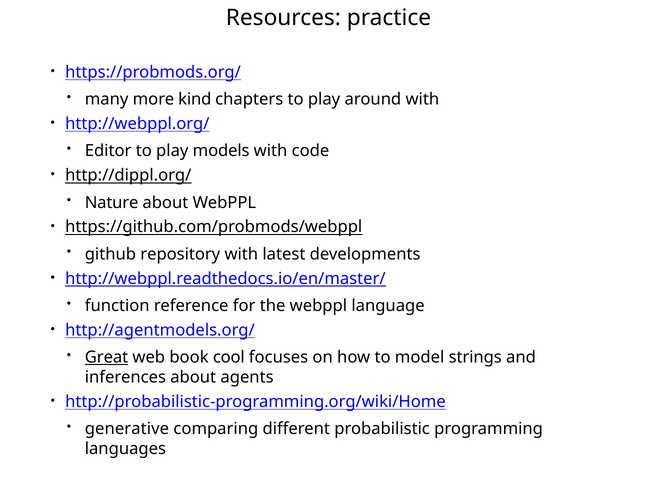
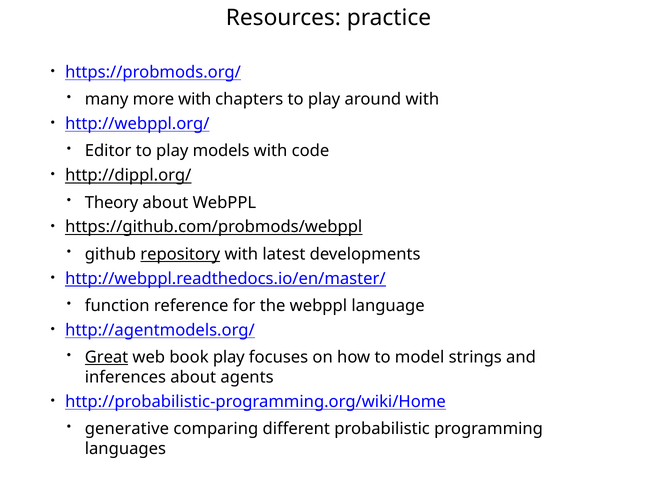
more kind: kind -> with
Nature: Nature -> Theory
repository underline: none -> present
book cool: cool -> play
